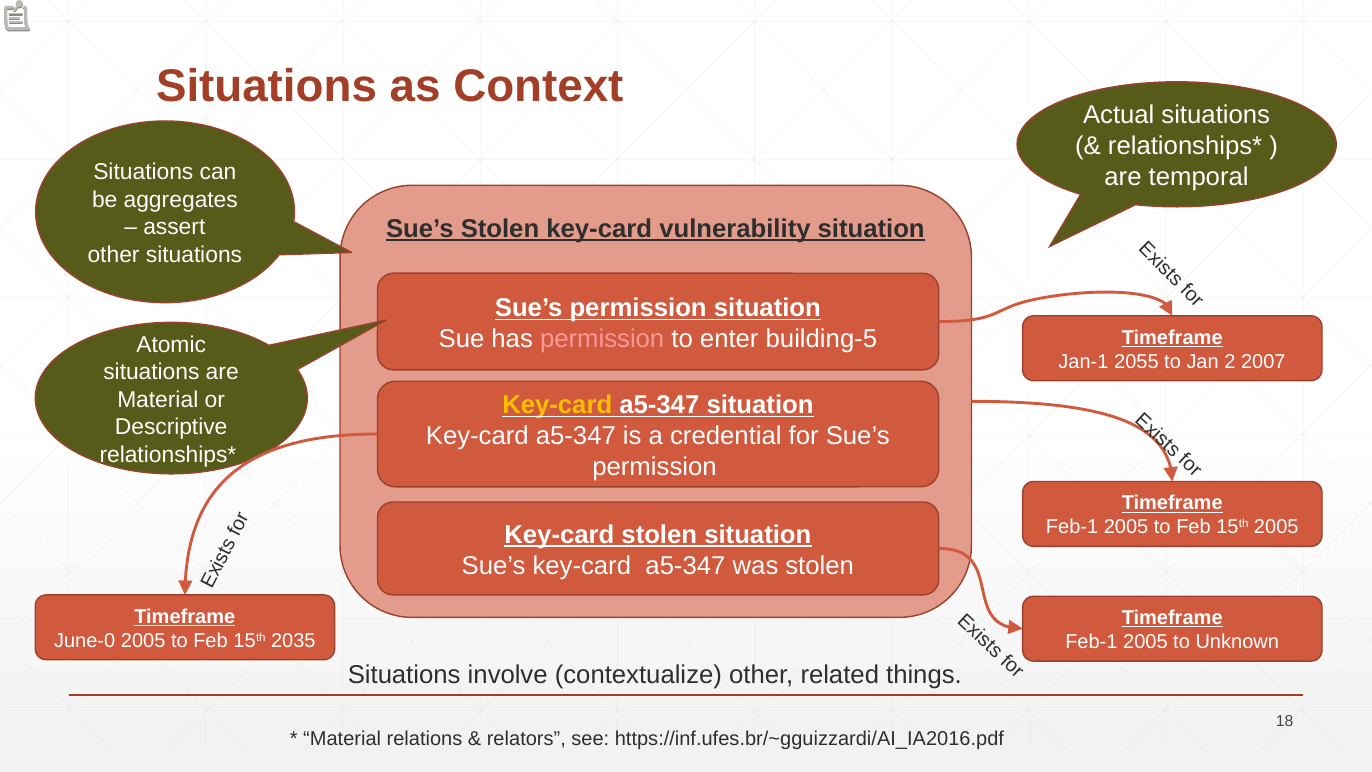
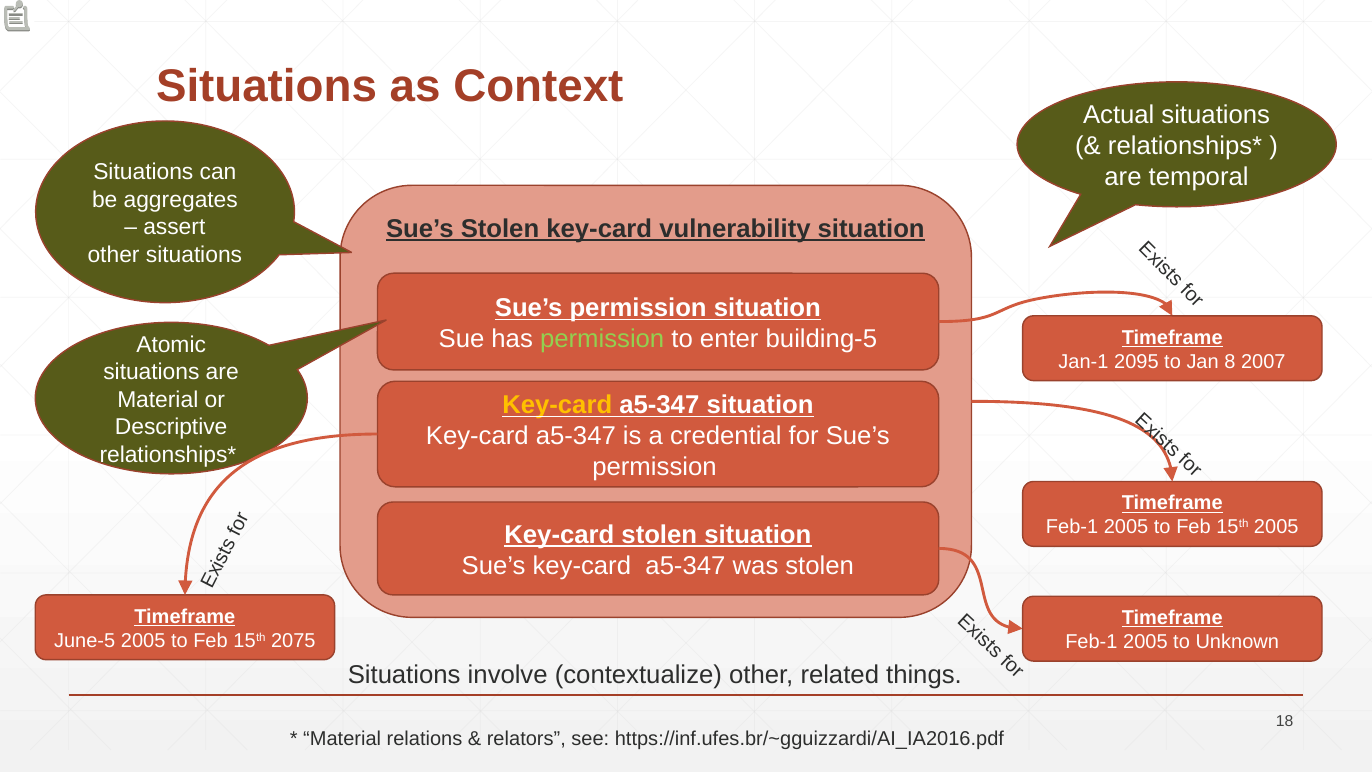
permission at (602, 339) colour: pink -> light green
2055: 2055 -> 2095
2: 2 -> 8
June-0: June-0 -> June-5
2035: 2035 -> 2075
